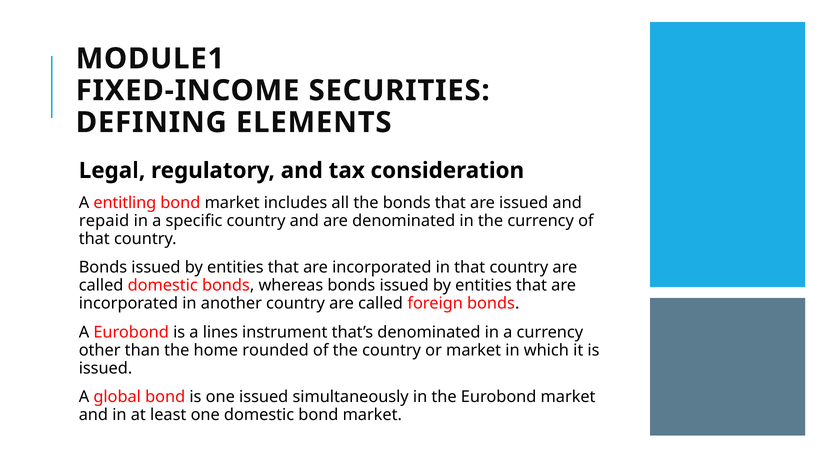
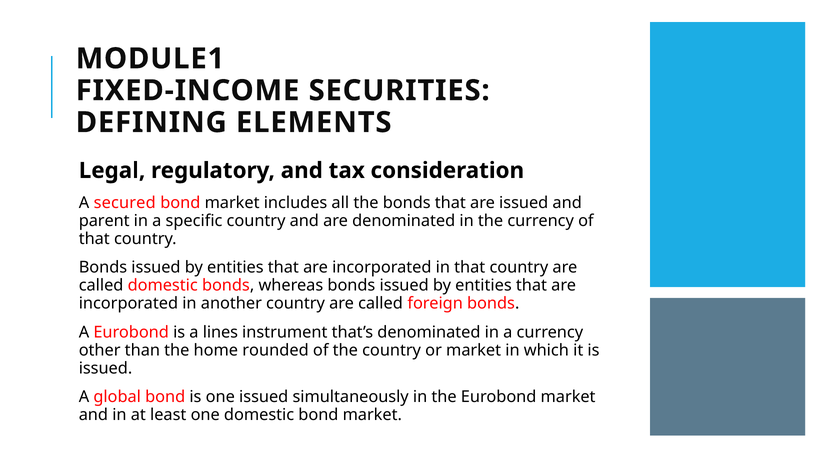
entitling: entitling -> secured
repaid: repaid -> parent
